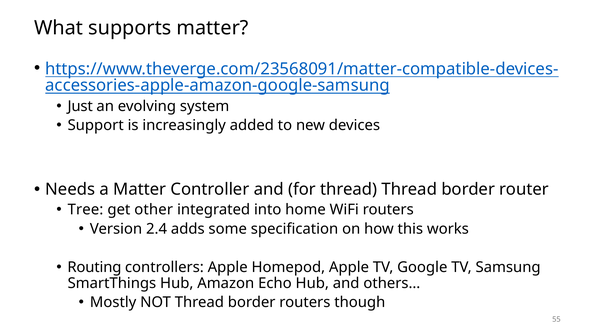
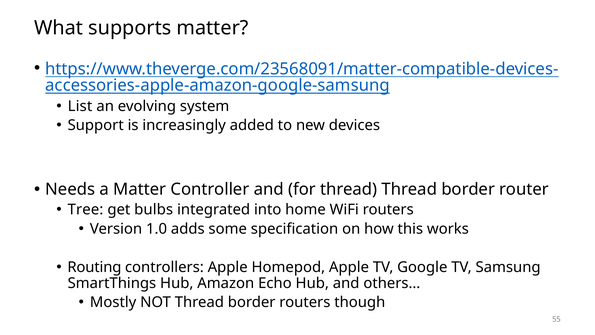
Just: Just -> List
other: other -> bulbs
2.4: 2.4 -> 1.0
